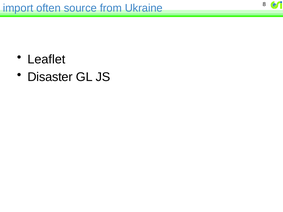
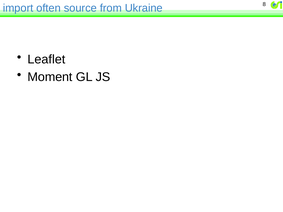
Disaster: Disaster -> Moment
